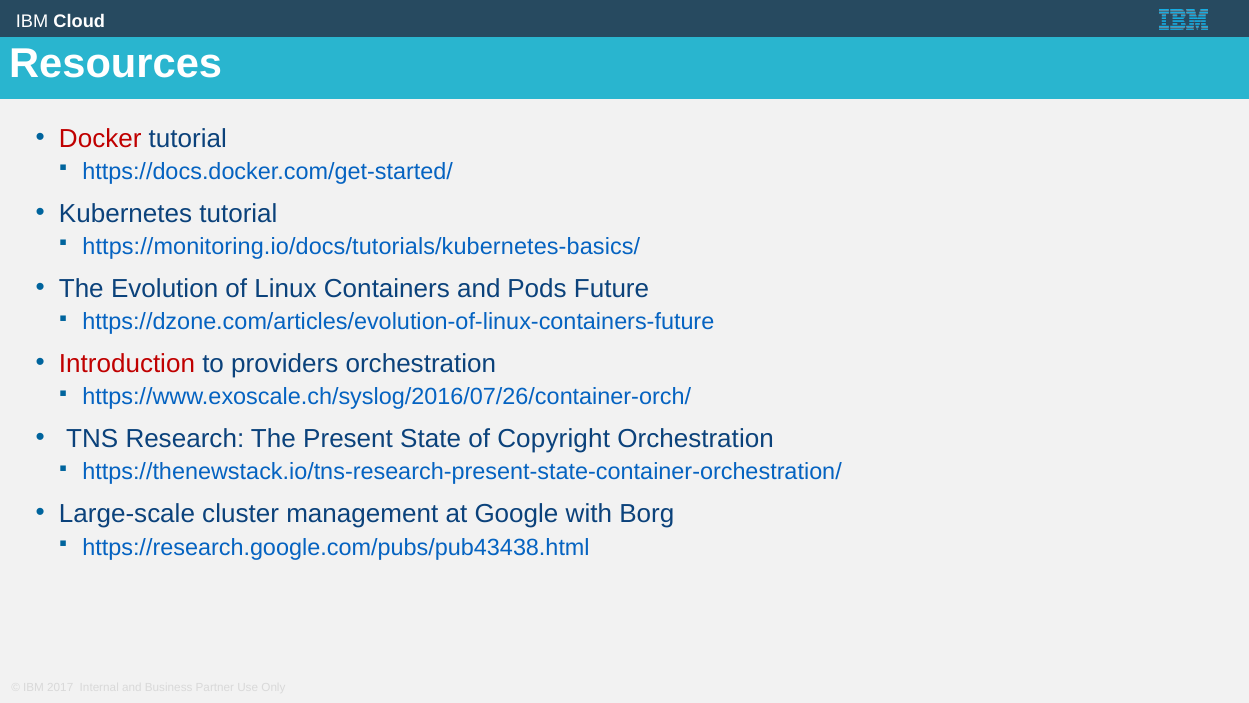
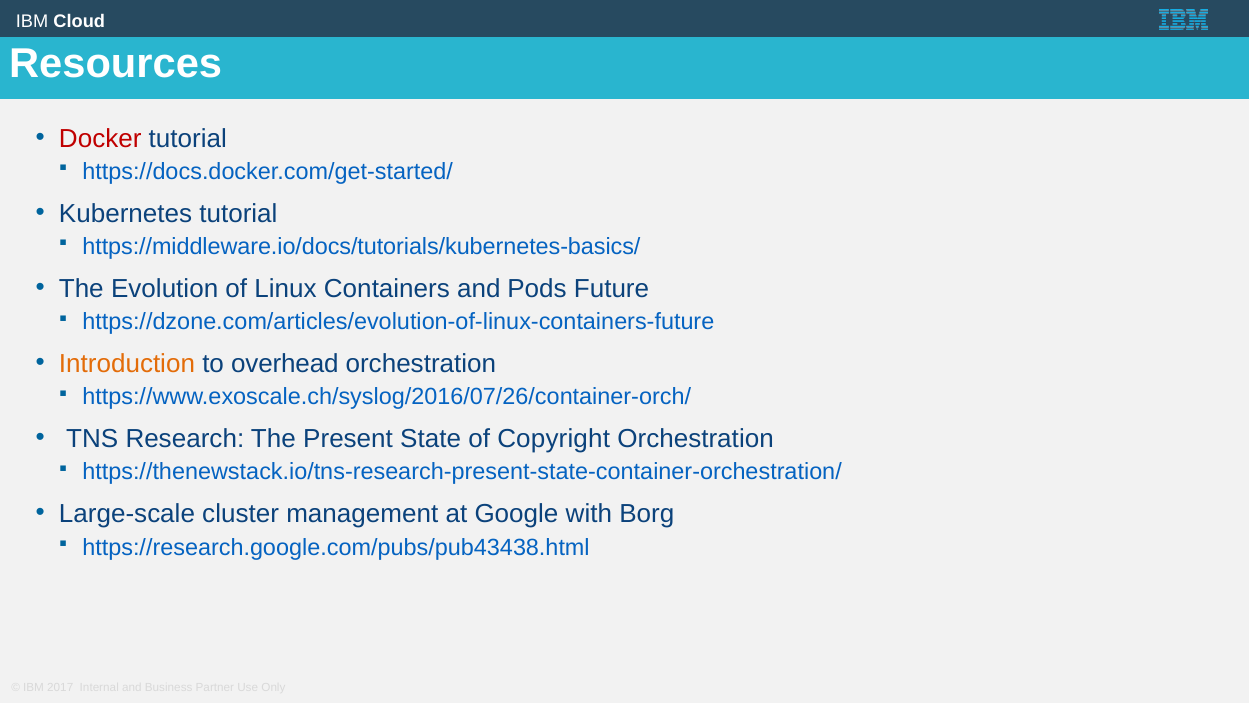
https://monitoring.io/docs/tutorials/kubernetes-basics/: https://monitoring.io/docs/tutorials/kubernetes-basics/ -> https://middleware.io/docs/tutorials/kubernetes-basics/
Introduction colour: red -> orange
providers: providers -> overhead
